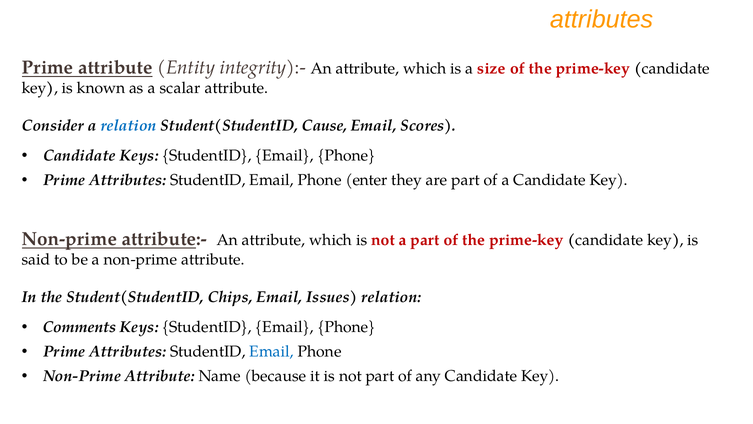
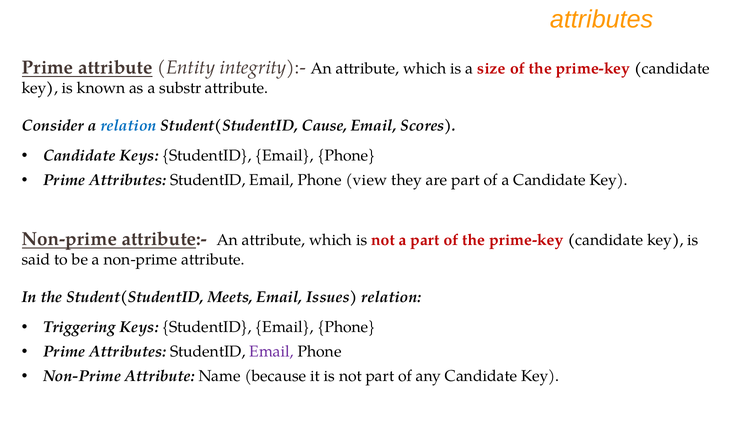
scalar: scalar -> substr
enter: enter -> view
Chips: Chips -> Meets
Comments: Comments -> Triggering
Email at (272, 351) colour: blue -> purple
